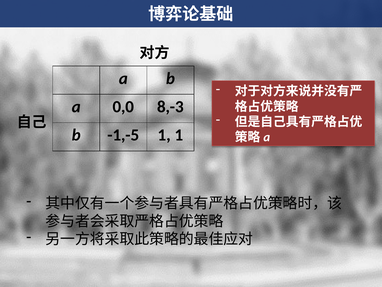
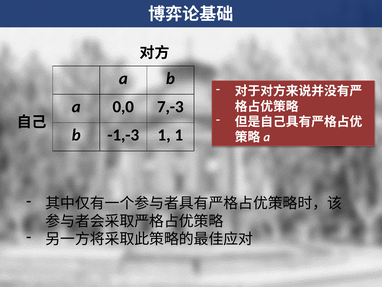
8,-3: 8,-3 -> 7,-3
-1,-5: -1,-5 -> -1,-3
